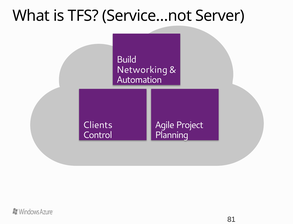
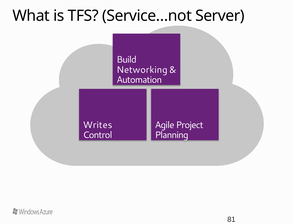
Clients: Clients -> Writes
